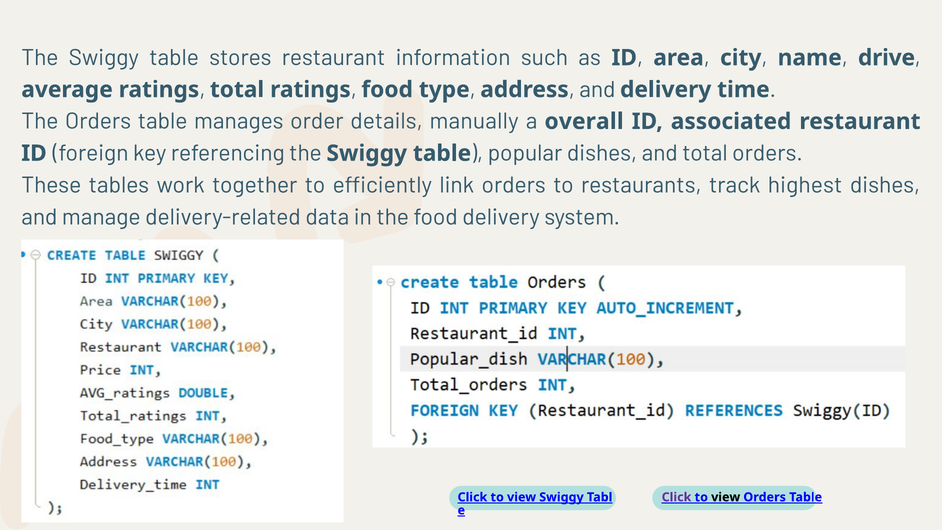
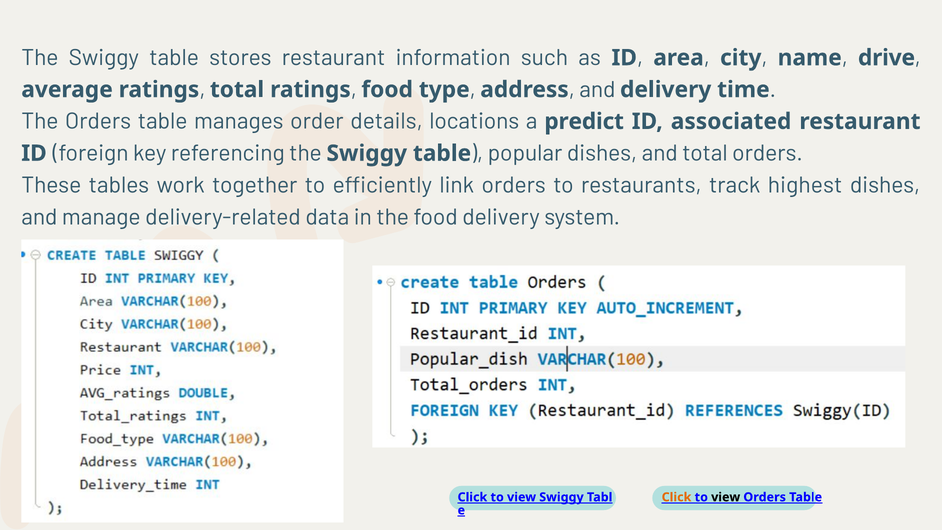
manually: manually -> locations
overall: overall -> predict
Click at (677, 497) colour: purple -> orange
